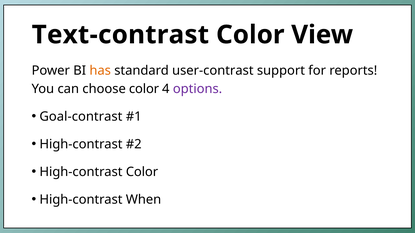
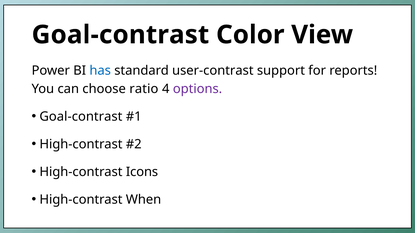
Text-contrast at (120, 35): Text-contrast -> Goal-contrast
has colour: orange -> blue
choose color: color -> ratio
High-contrast Color: Color -> Icons
